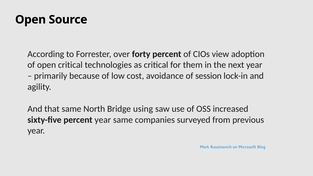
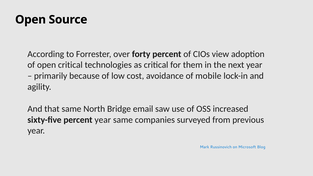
session: session -> mobile
using: using -> email
